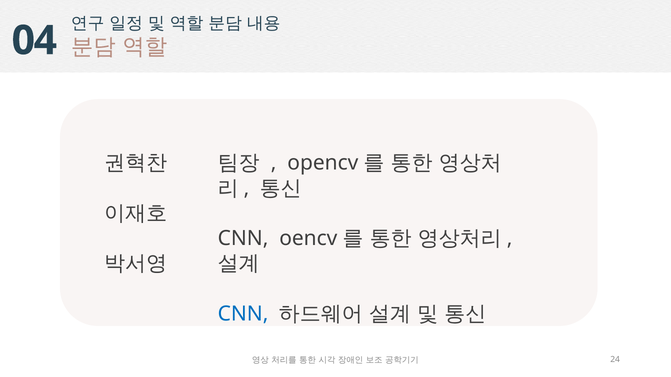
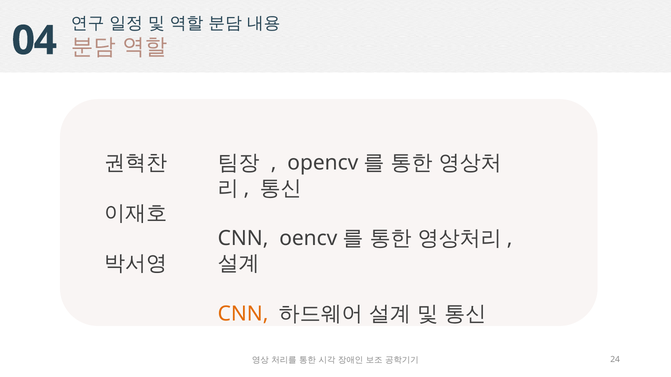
CNN at (243, 314) colour: blue -> orange
